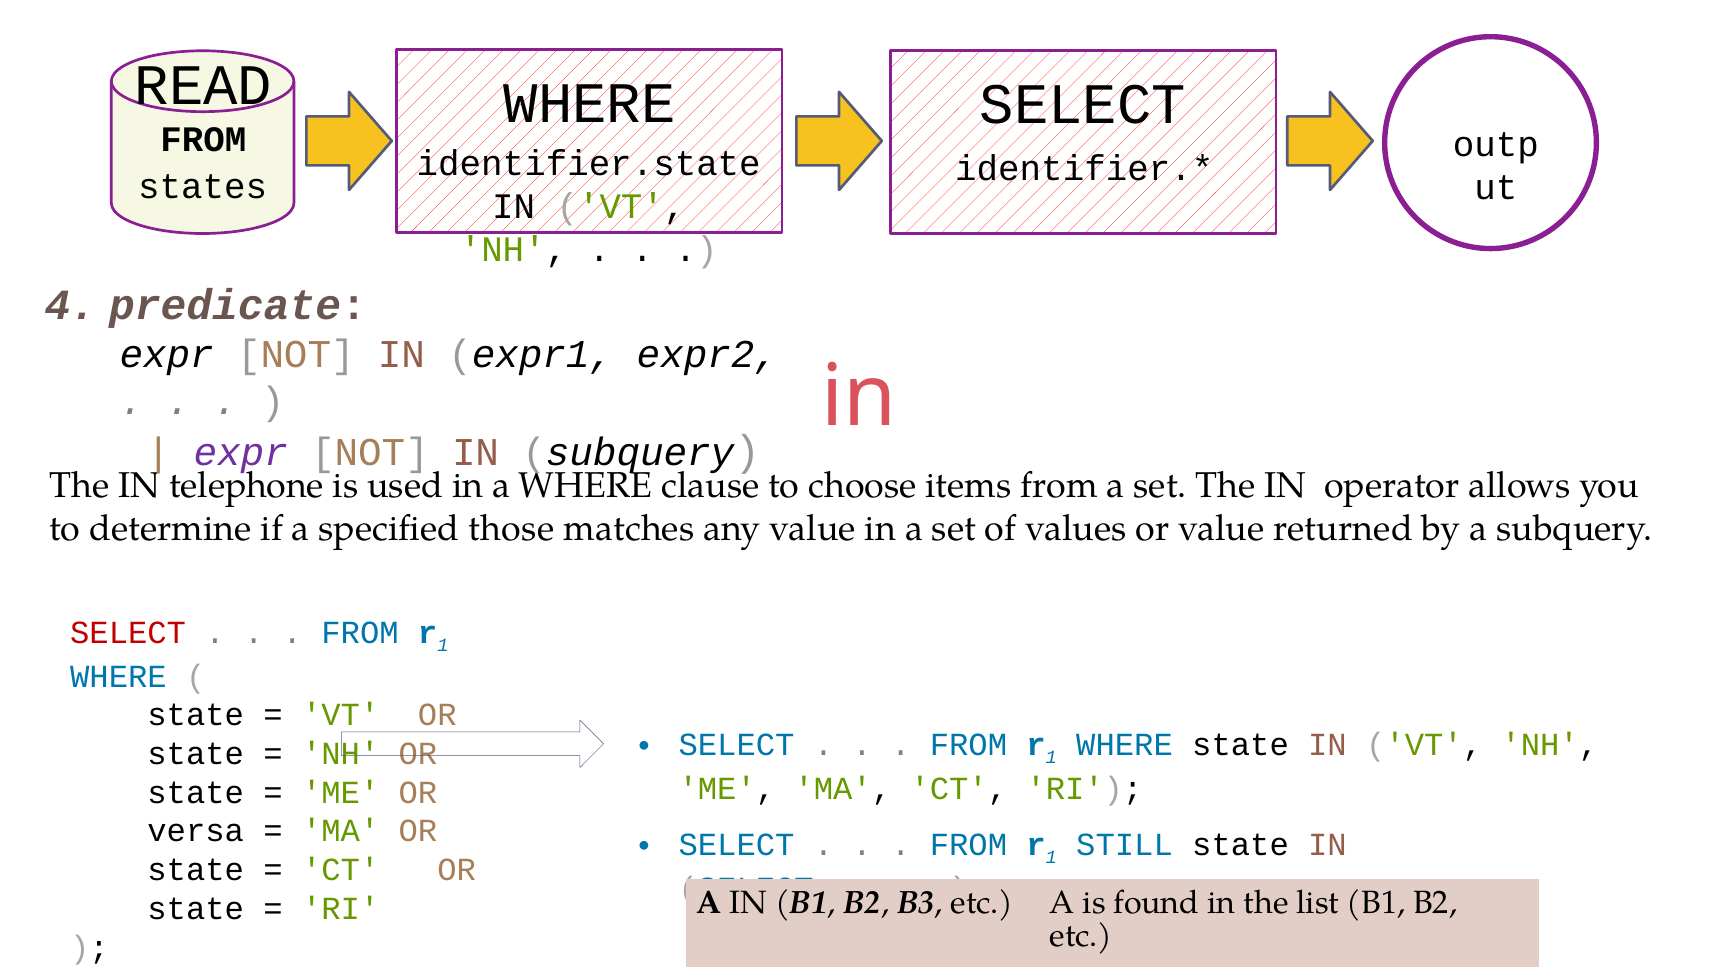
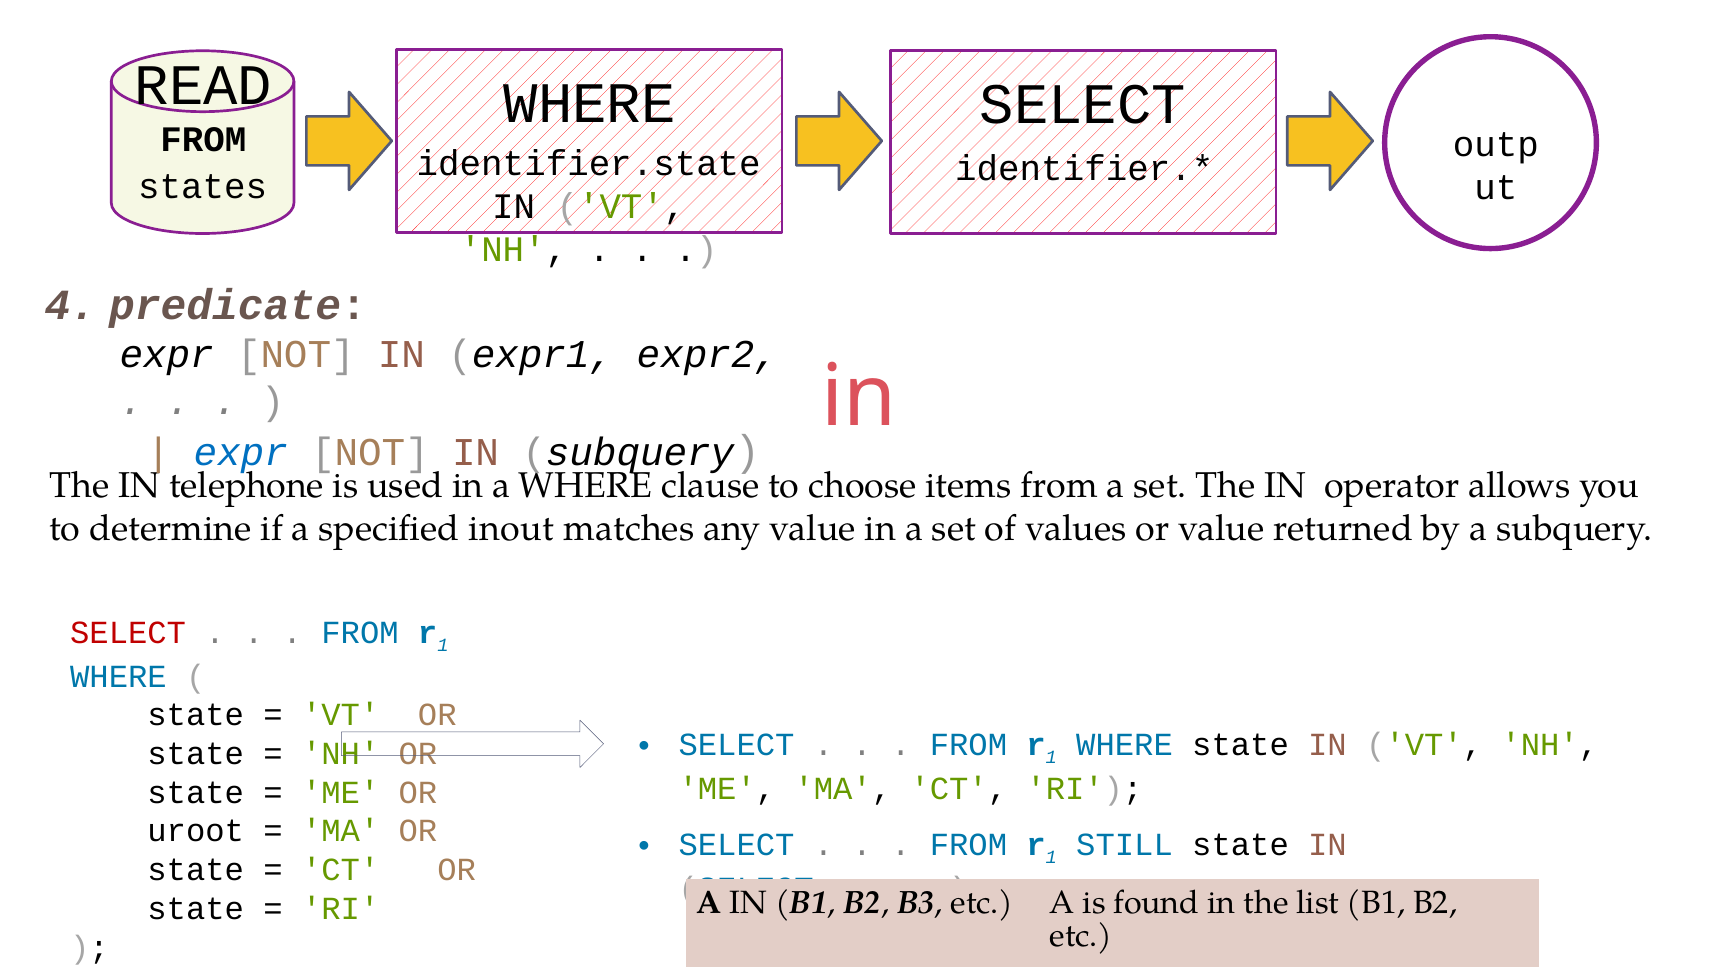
expr at (241, 452) colour: purple -> blue
those: those -> inout
versa: versa -> uroot
